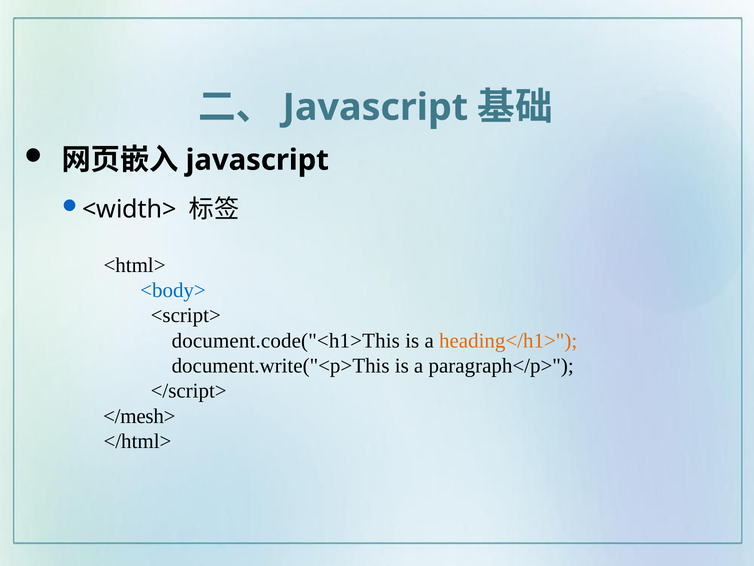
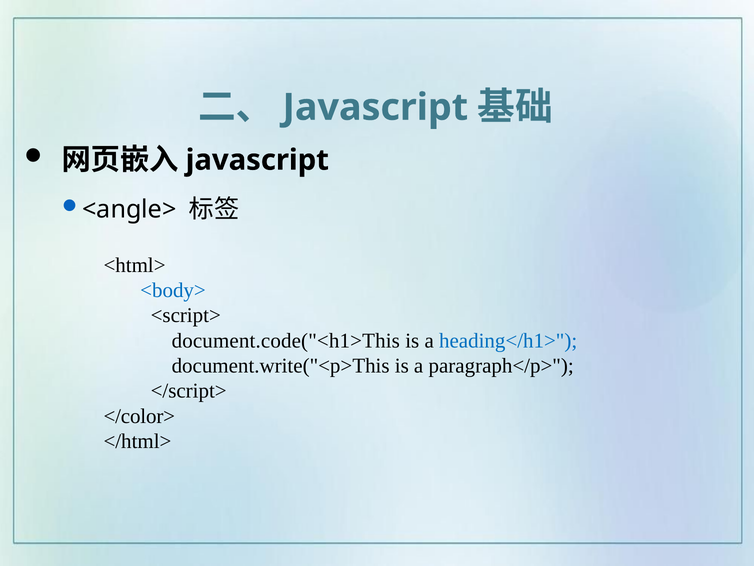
<width>: <width> -> <angle>
heading</h1> colour: orange -> blue
</mesh>: </mesh> -> </color>
